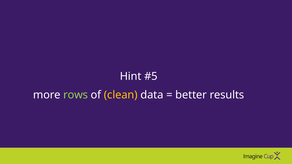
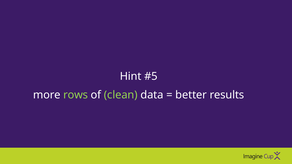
clean colour: yellow -> light green
